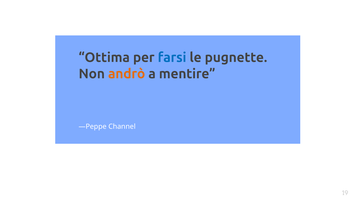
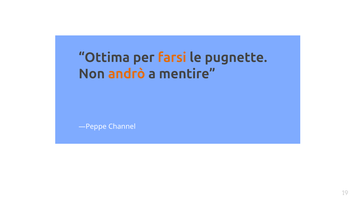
farsi colour: blue -> orange
